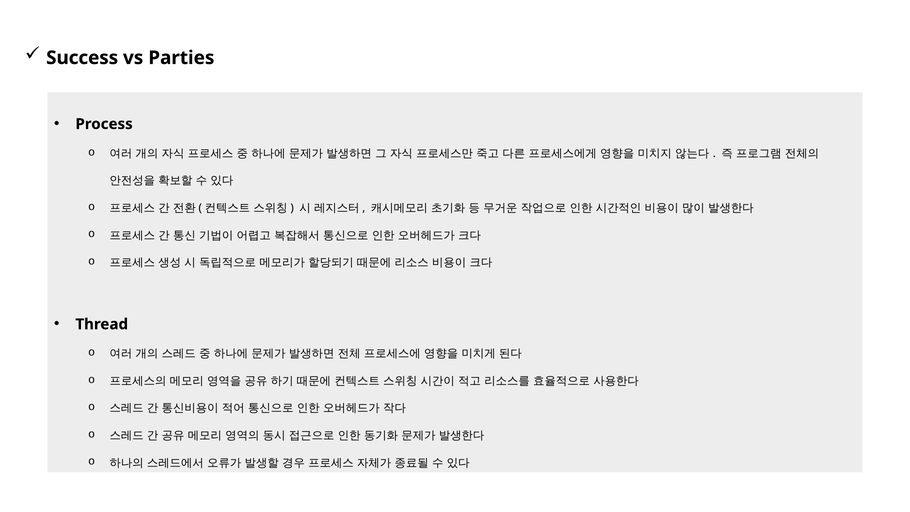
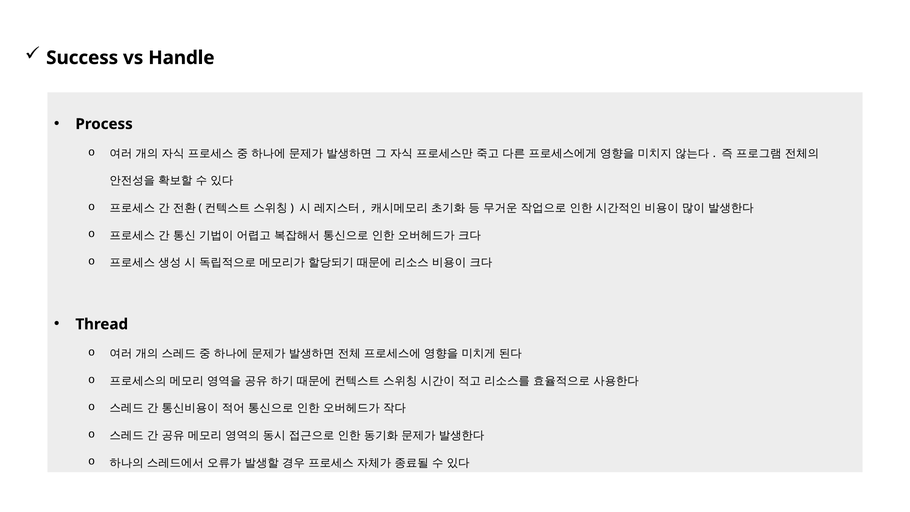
Parties: Parties -> Handle
